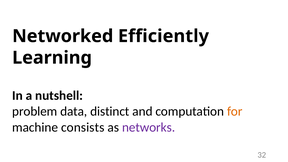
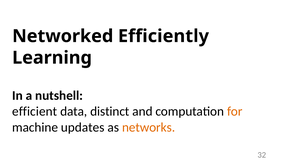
problem: problem -> efficient
consists: consists -> updates
networks colour: purple -> orange
